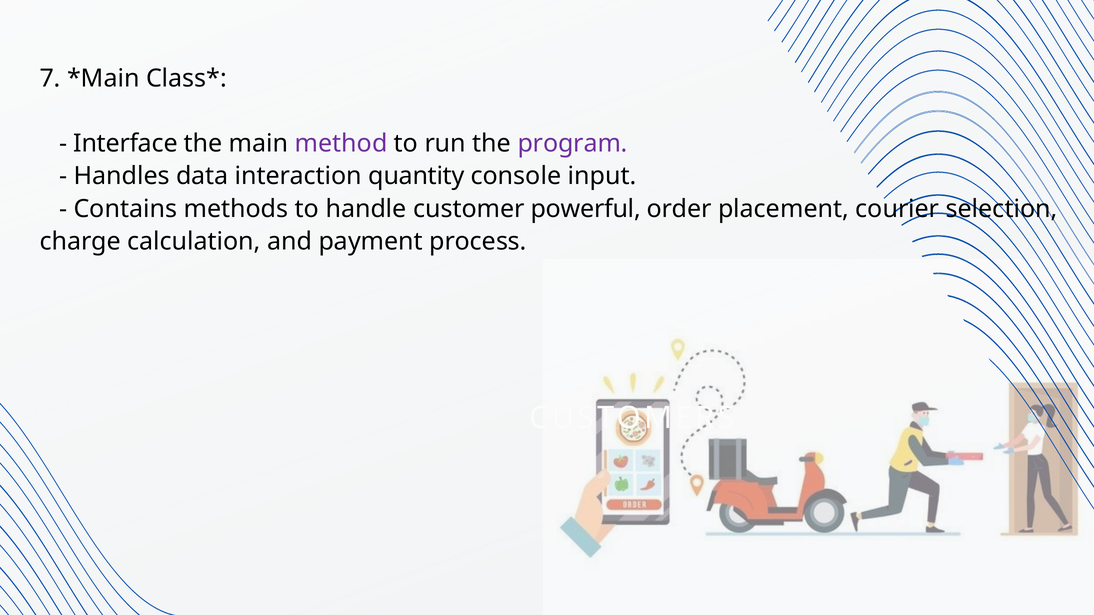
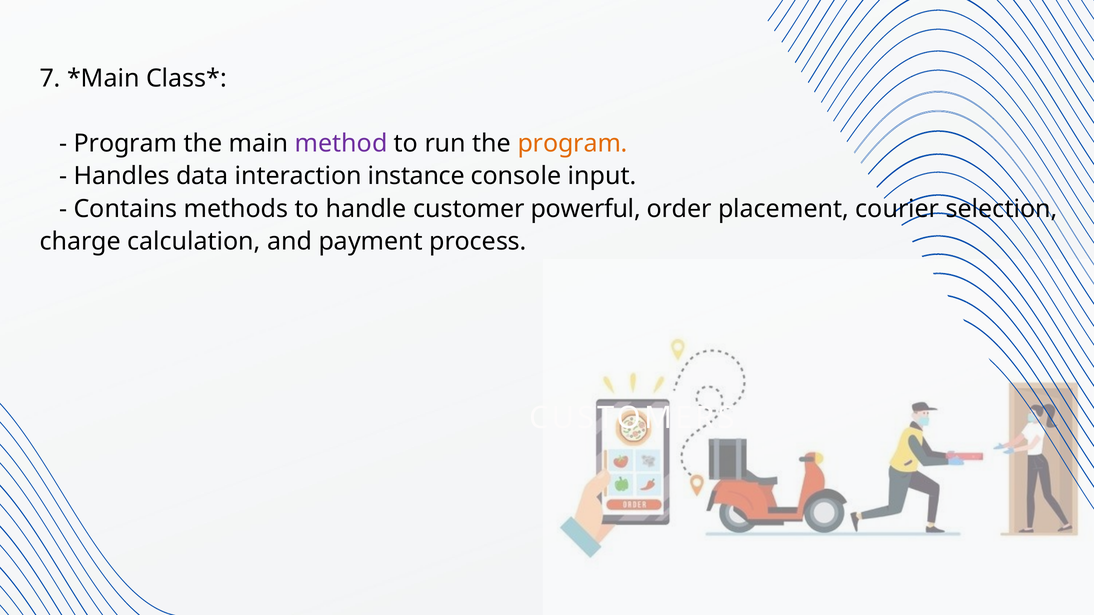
Interface at (126, 144): Interface -> Program
program at (573, 144) colour: purple -> orange
quantity: quantity -> instance
